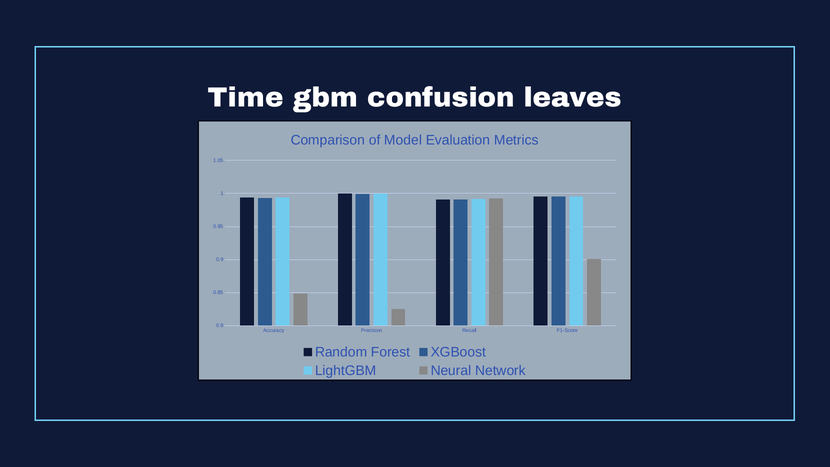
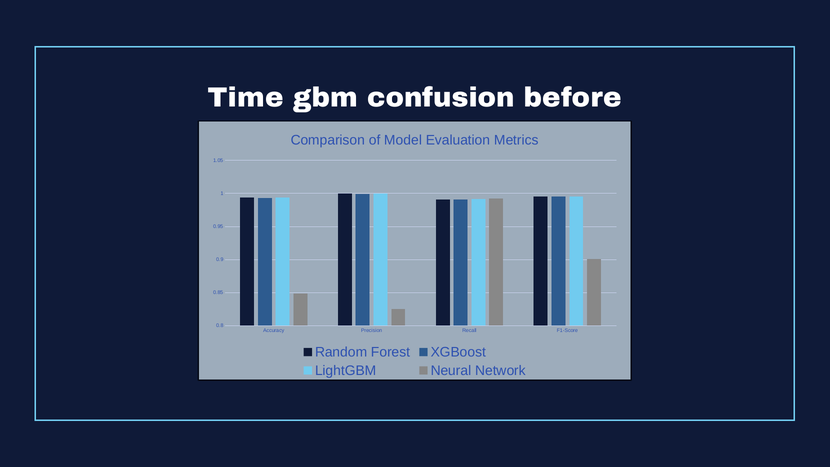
leaves: leaves -> before
